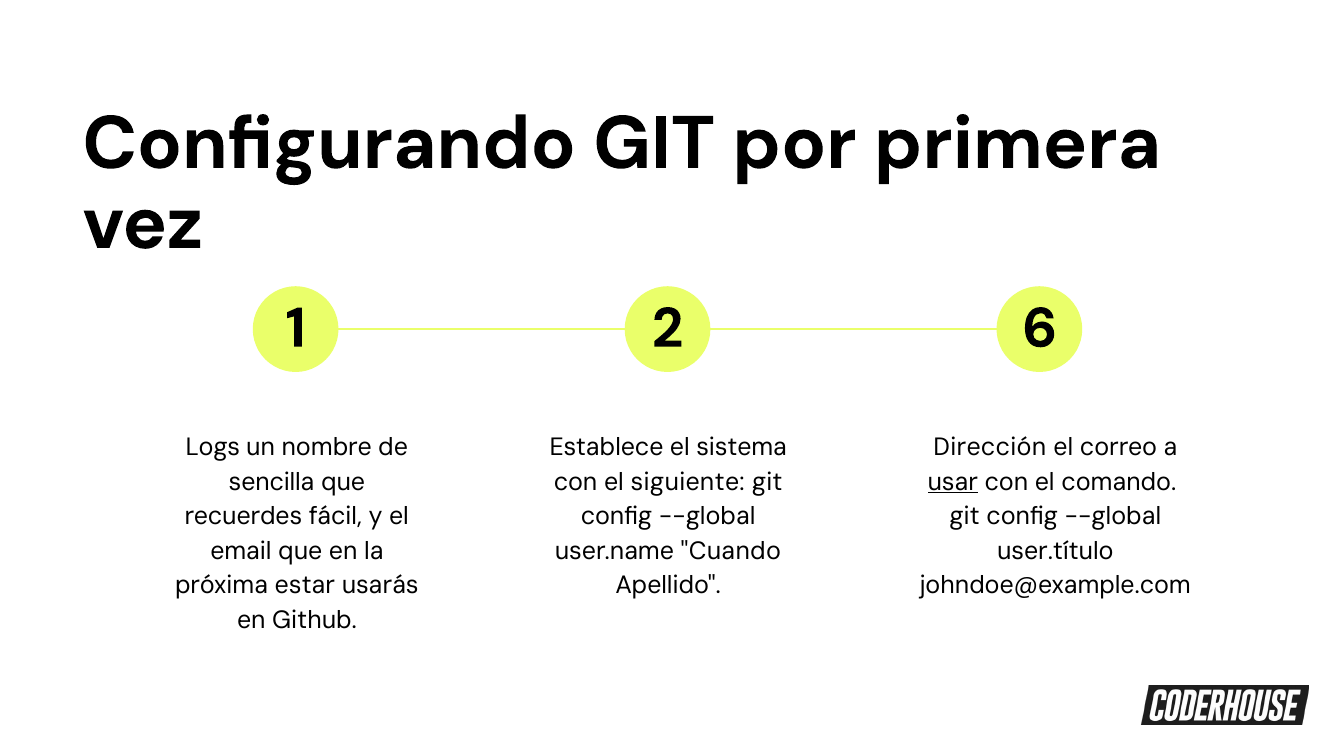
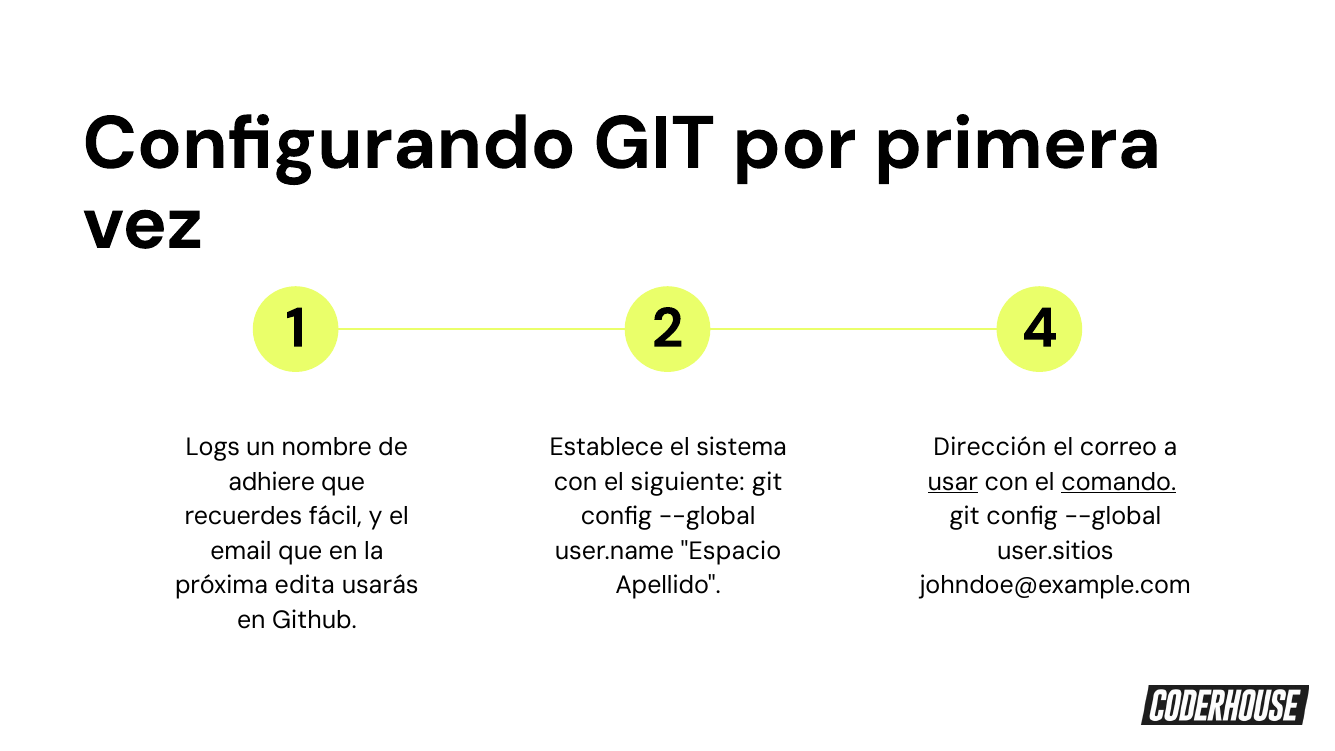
6: 6 -> 4
sencilla: sencilla -> adhiere
comando underline: none -> present
Cuando: Cuando -> Espacio
user.título: user.título -> user.sitios
estar: estar -> edita
